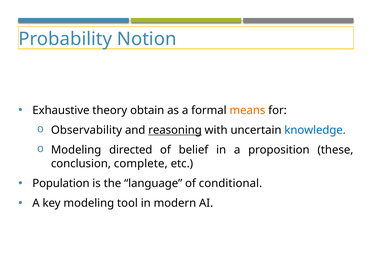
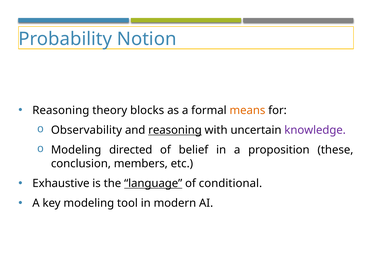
Exhaustive at (61, 110): Exhaustive -> Reasoning
obtain: obtain -> blocks
knowledge colour: blue -> purple
complete: complete -> members
Population: Population -> Exhaustive
language underline: none -> present
